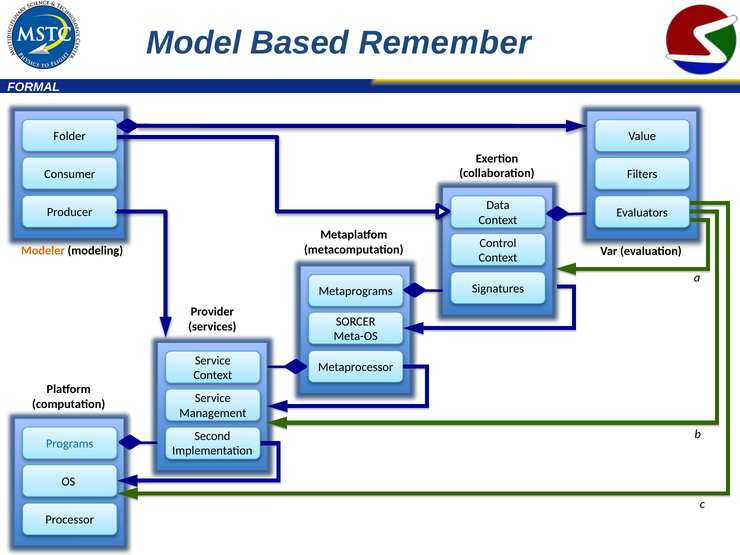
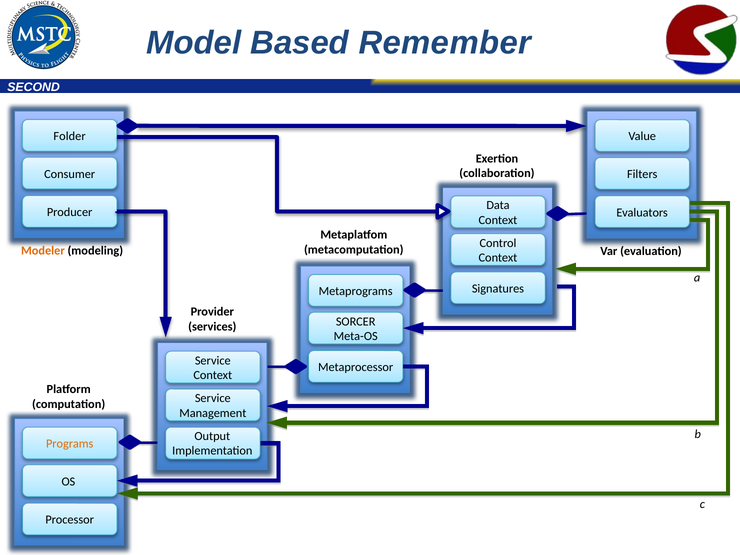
FORMAL: FORMAL -> SECOND
Second: Second -> Output
Programs colour: blue -> orange
